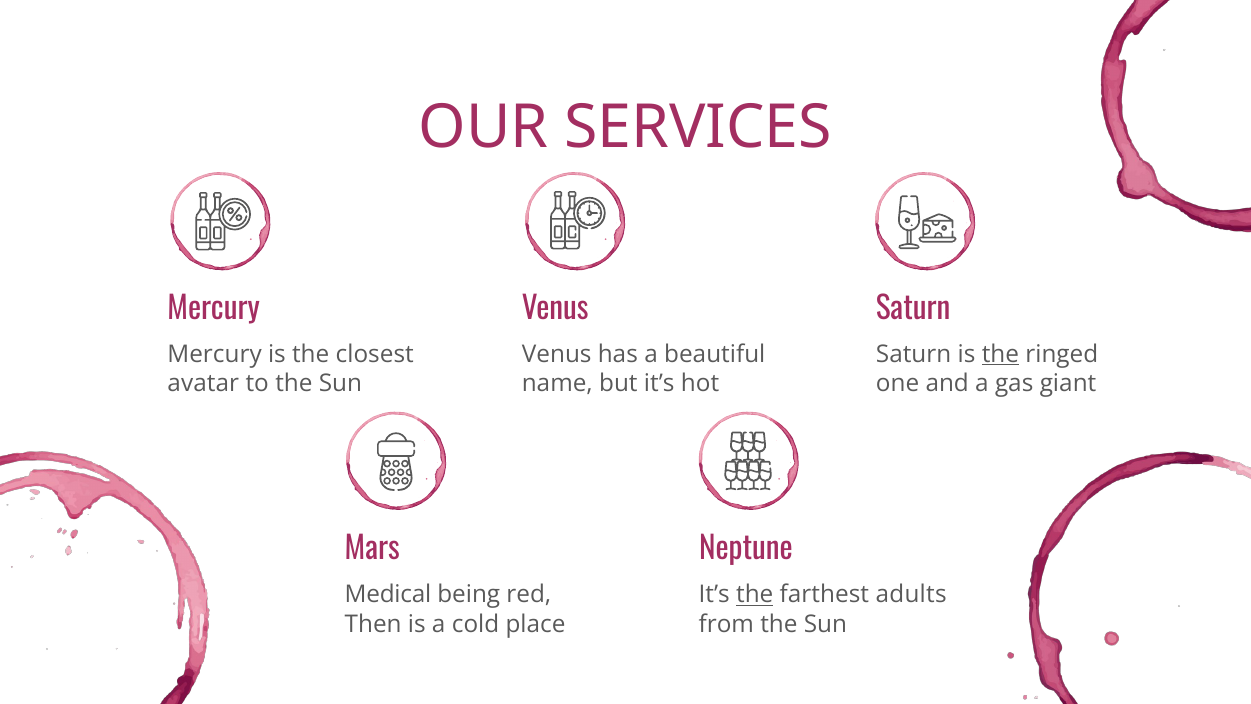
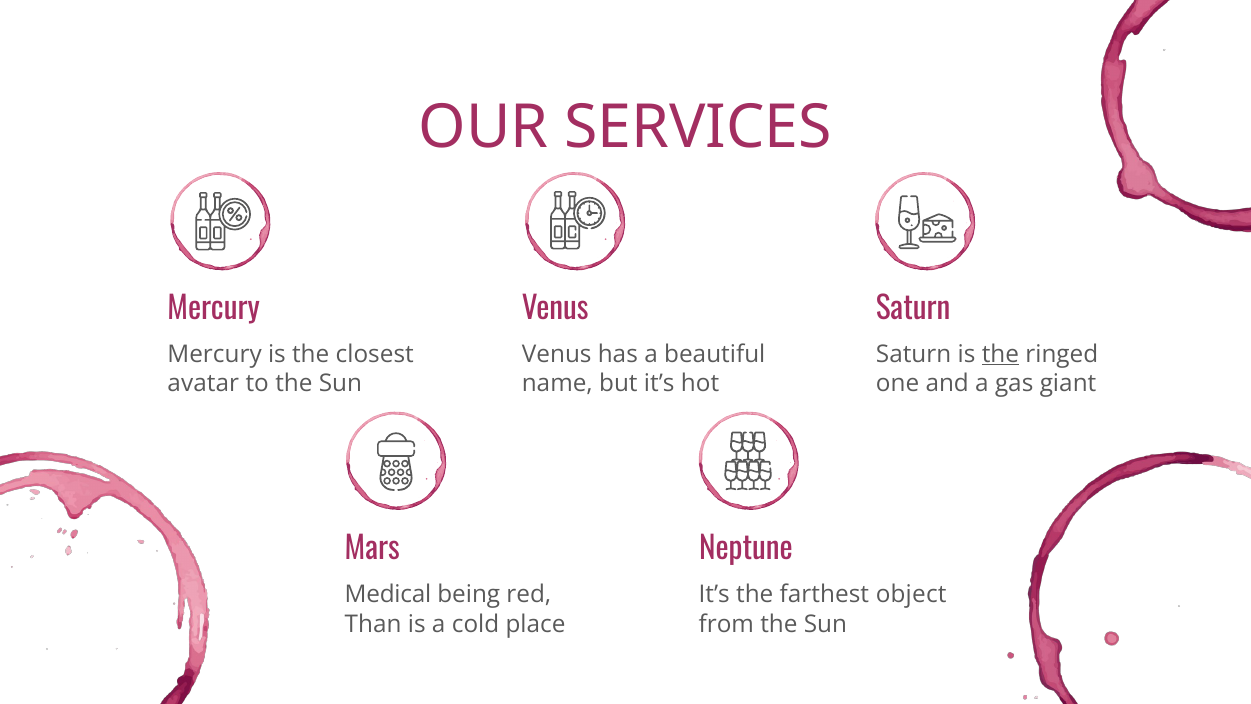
the at (755, 595) underline: present -> none
adults: adults -> object
Then: Then -> Than
